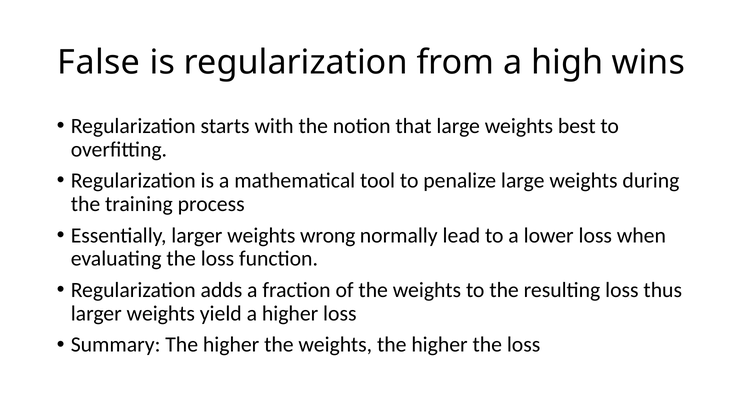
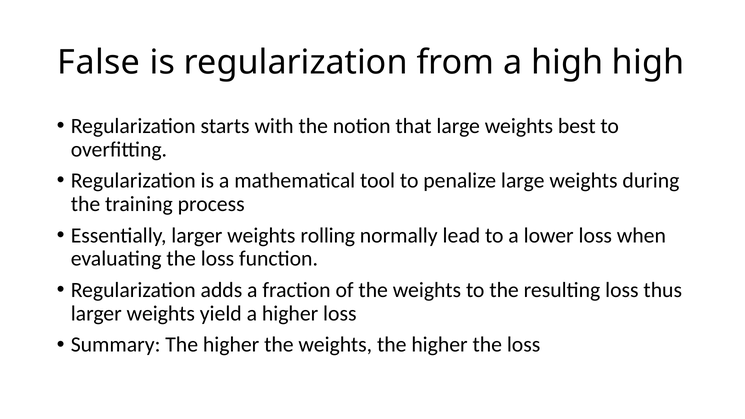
high wins: wins -> high
wrong: wrong -> rolling
